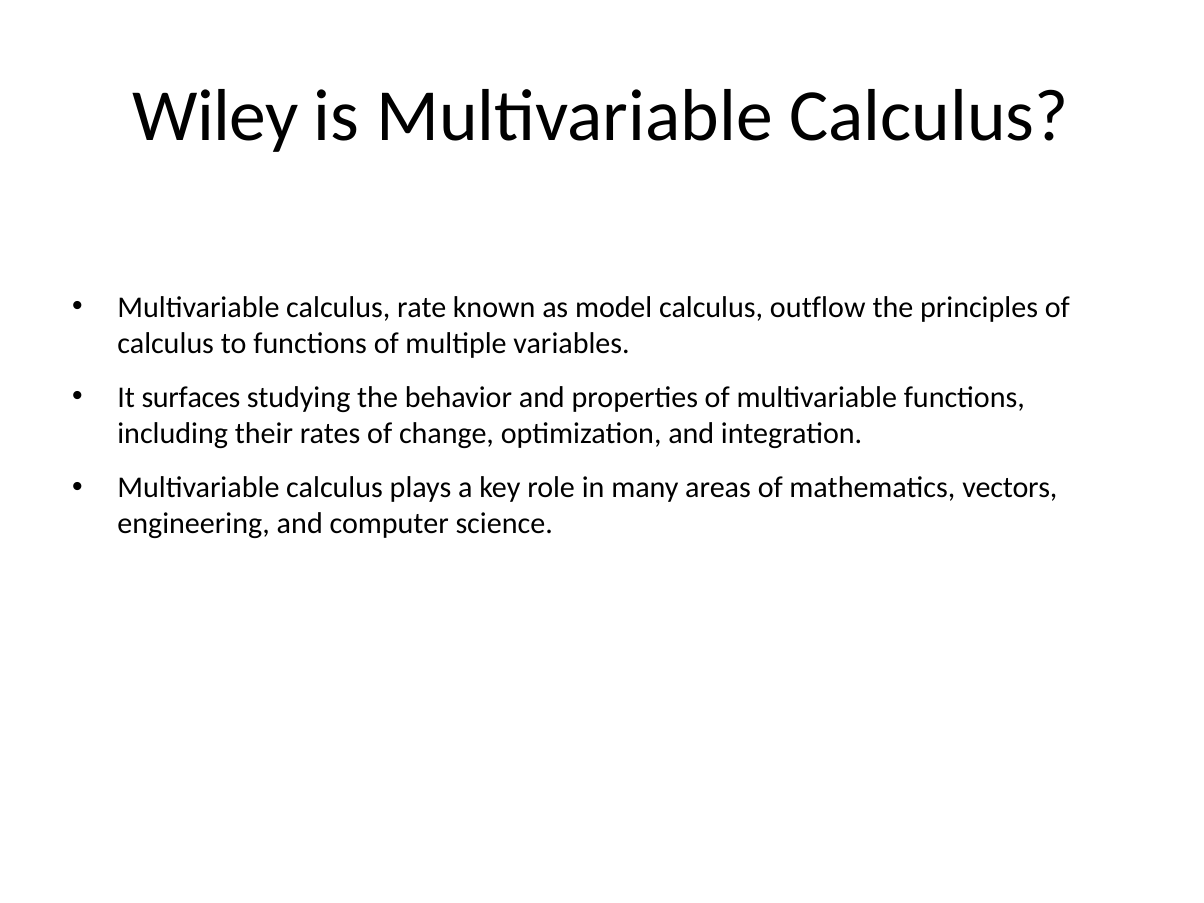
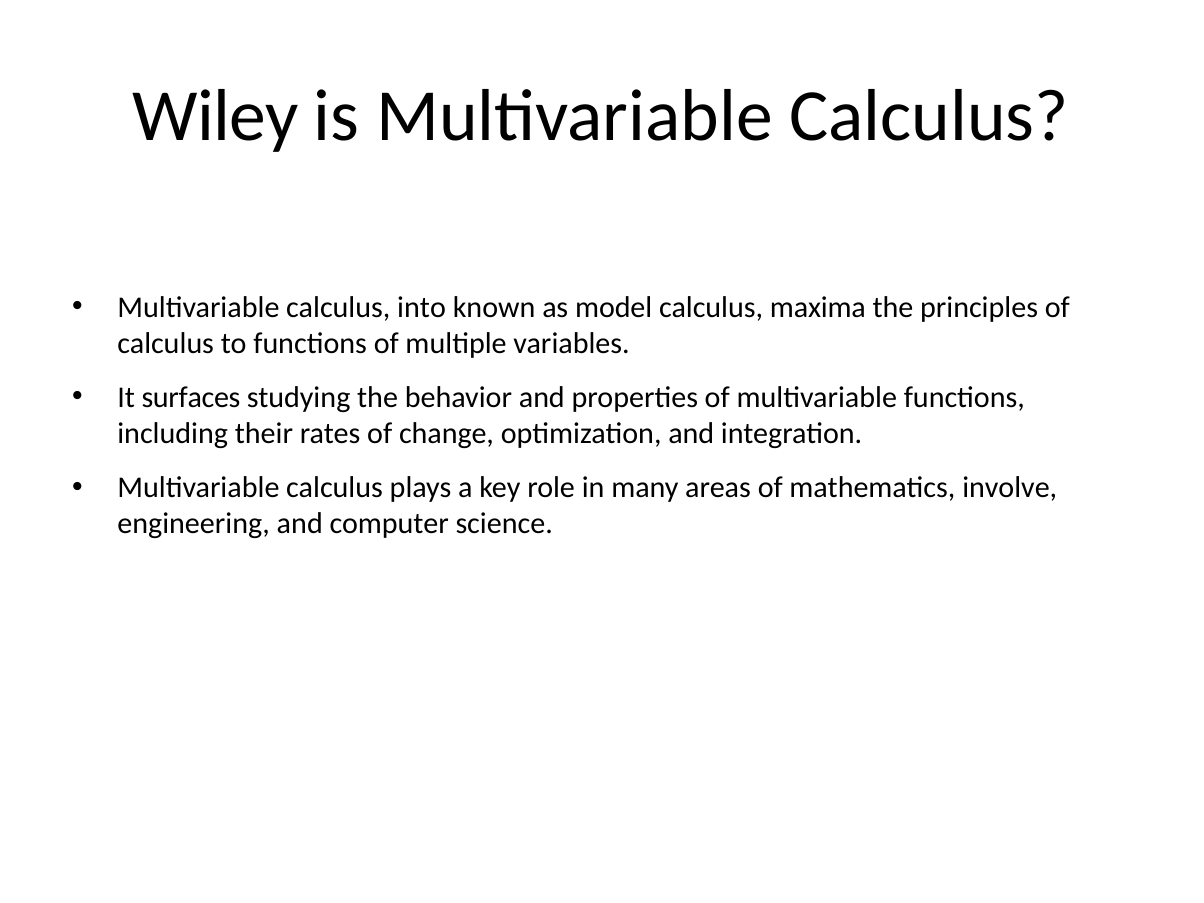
rate: rate -> into
outflow: outflow -> maxima
vectors: vectors -> involve
